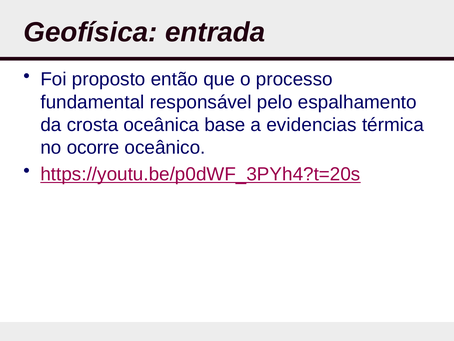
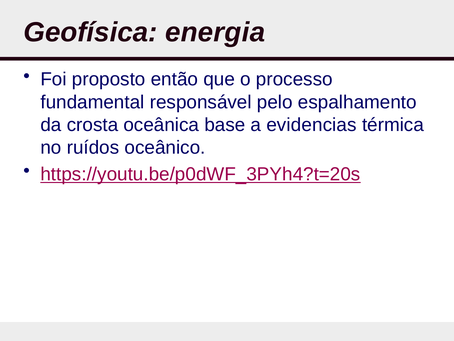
entrada: entrada -> energia
ocorre: ocorre -> ruídos
